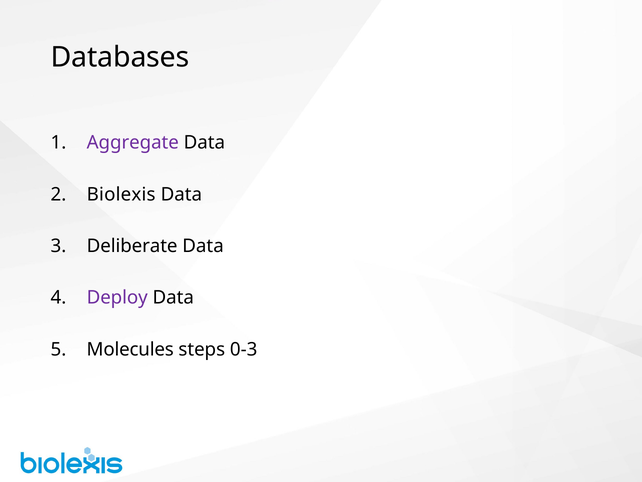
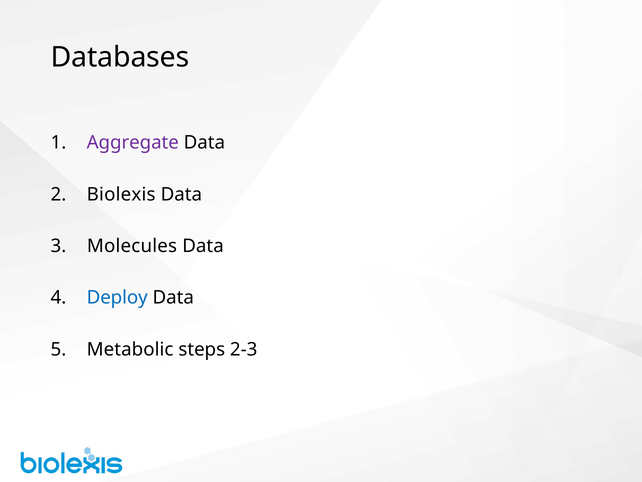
Deliberate: Deliberate -> Molecules
Deploy colour: purple -> blue
Molecules: Molecules -> Metabolic
0-3: 0-3 -> 2-3
